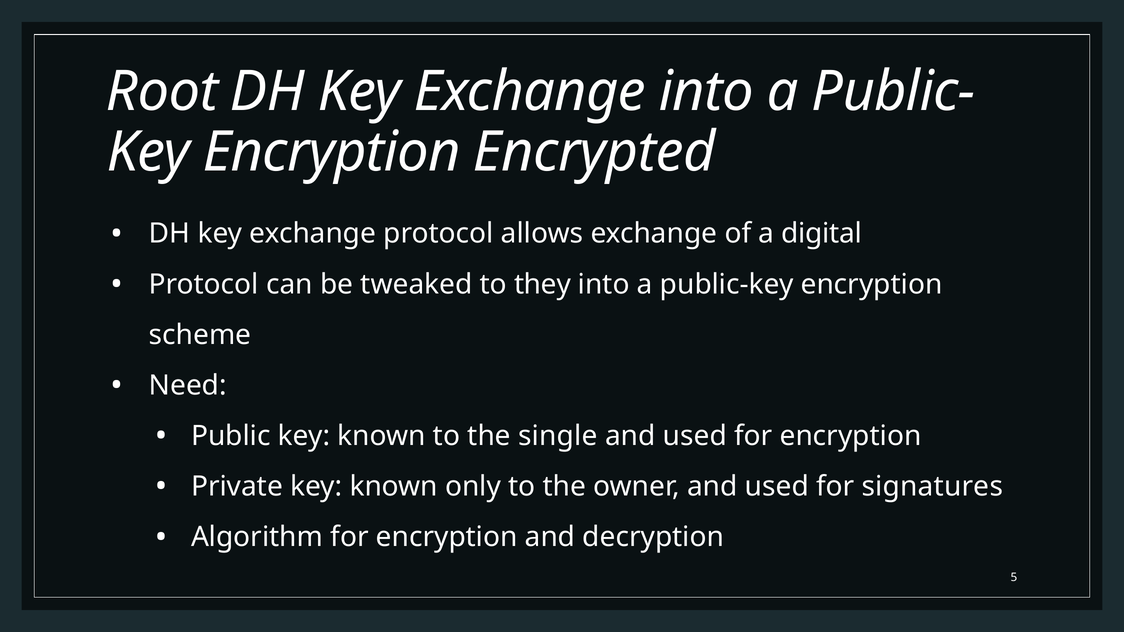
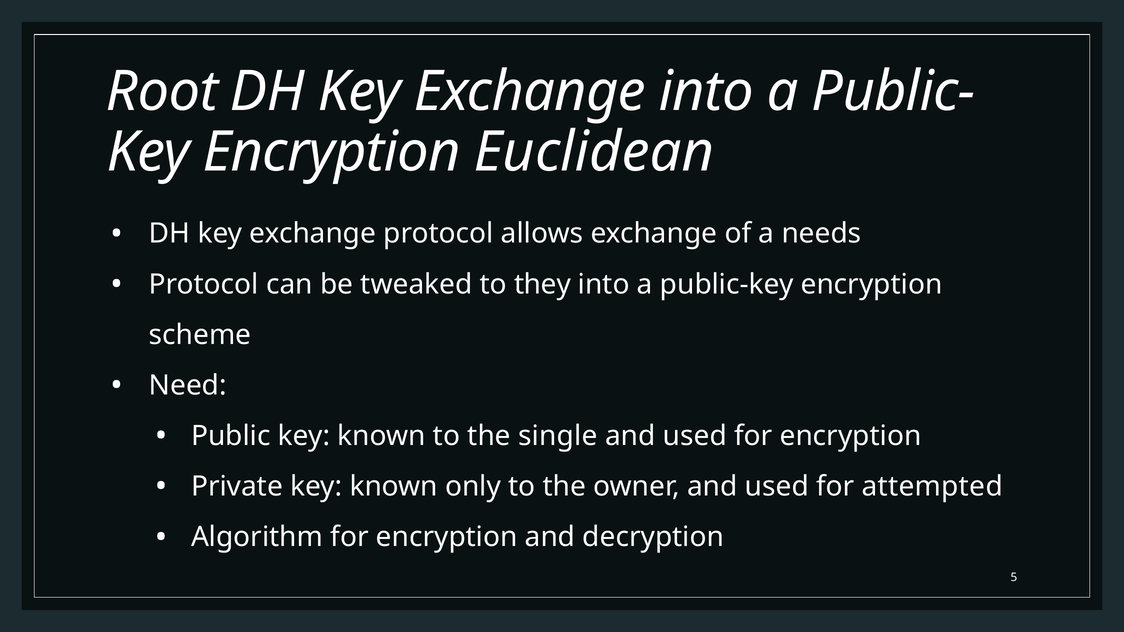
Encrypted: Encrypted -> Euclidean
digital: digital -> needs
signatures: signatures -> attempted
